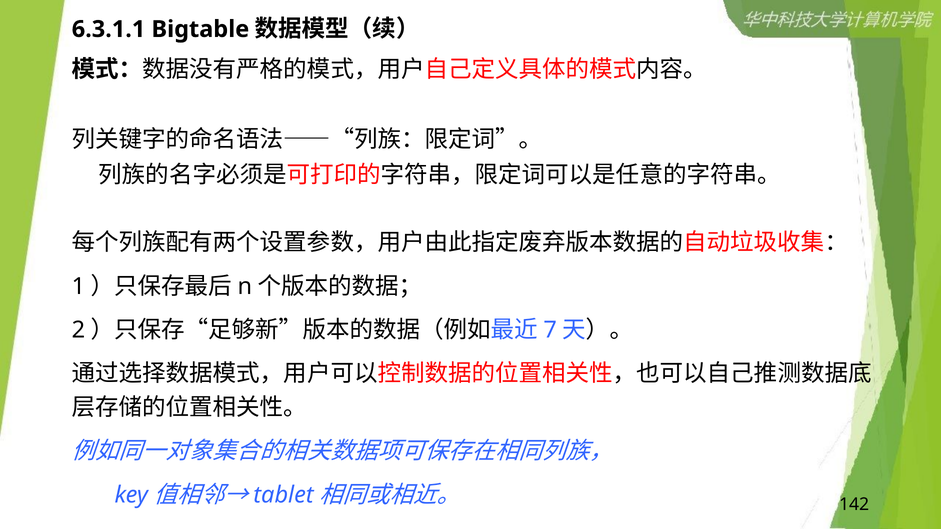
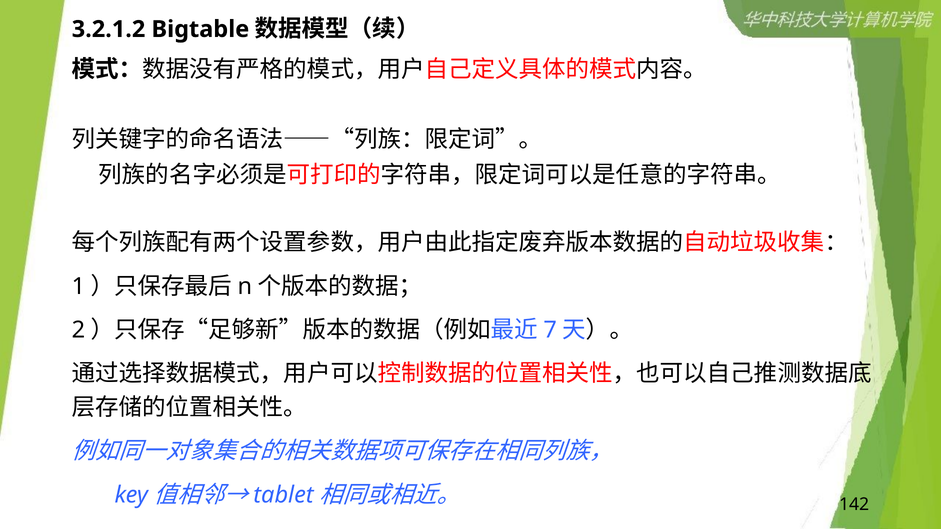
6.3.1.1: 6.3.1.1 -> 3.2.1.2
